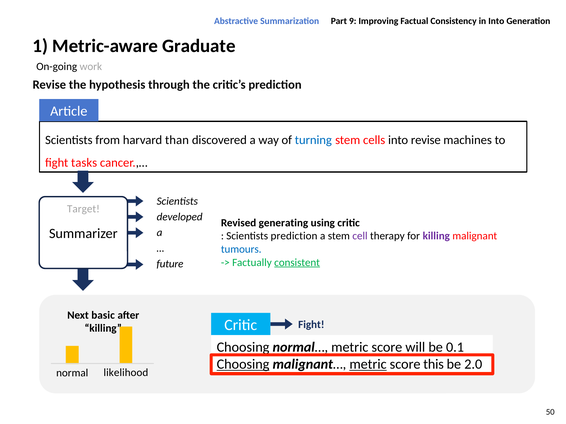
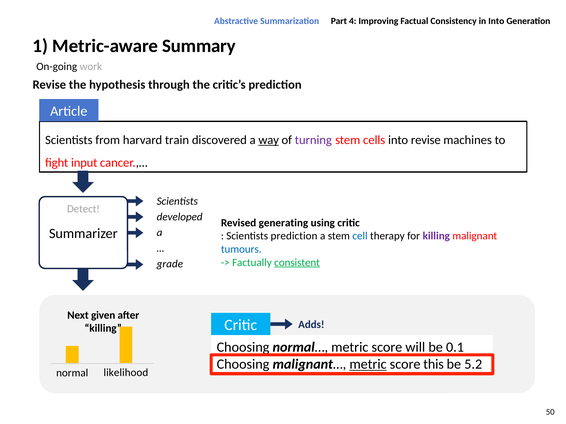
9: 9 -> 4
Graduate: Graduate -> Summary
than: than -> train
way underline: none -> present
turning colour: blue -> purple
tasks: tasks -> input
Target: Target -> Detect
cell colour: purple -> blue
future: future -> grade
basic: basic -> given
Critic Fight: Fight -> Adds
Choosing at (243, 365) underline: present -> none
2.0: 2.0 -> 5.2
